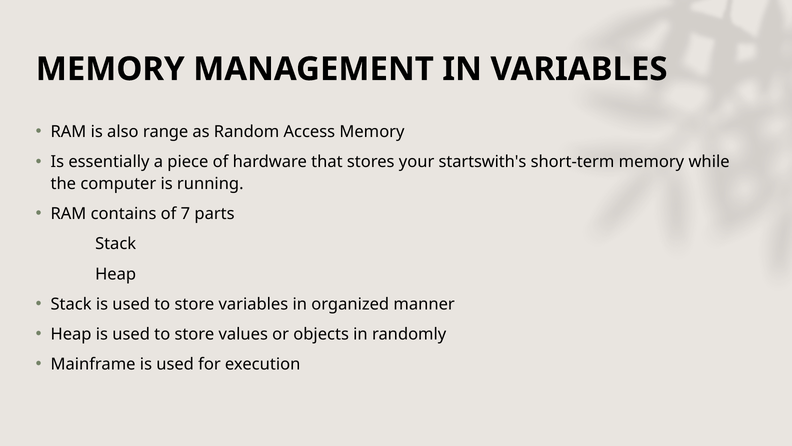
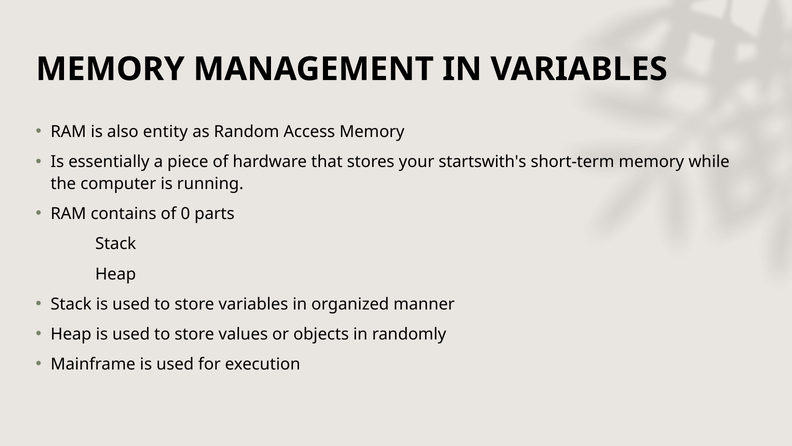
range: range -> entity
7: 7 -> 0
